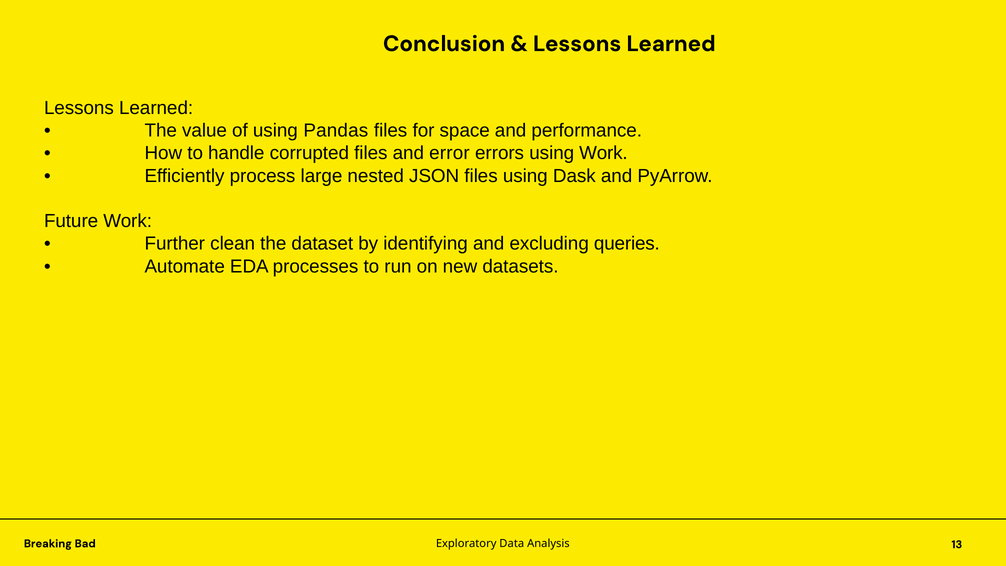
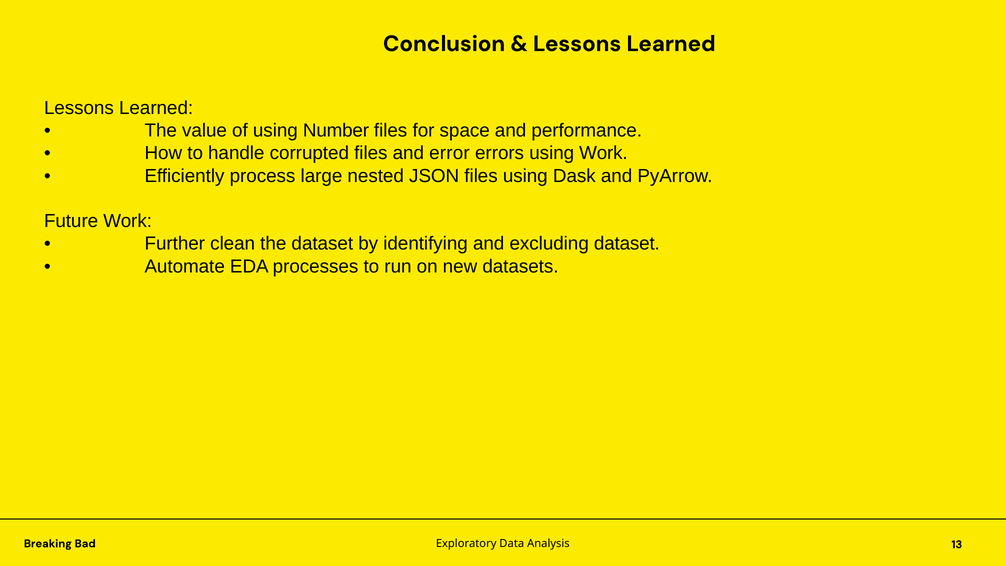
Pandas: Pandas -> Number
excluding queries: queries -> dataset
